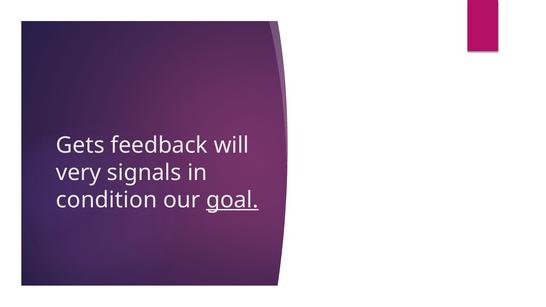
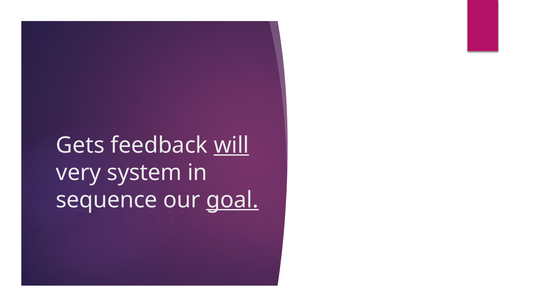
will underline: none -> present
signals: signals -> system
condition: condition -> sequence
